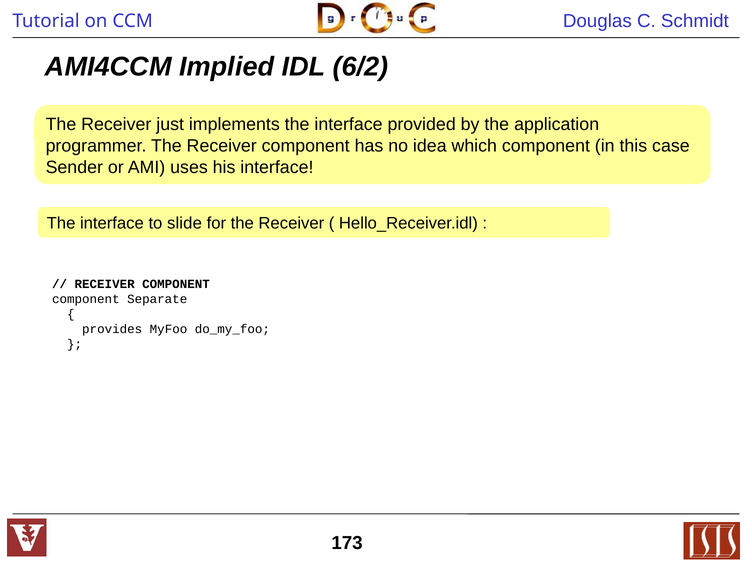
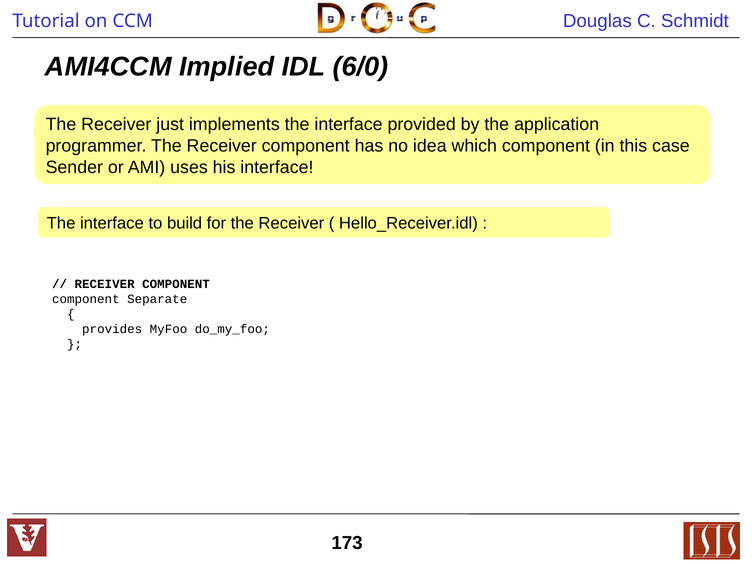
6/2: 6/2 -> 6/0
slide: slide -> build
